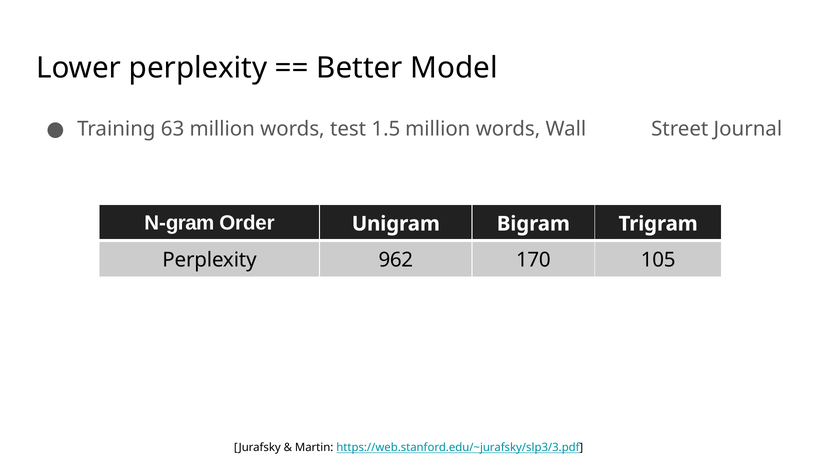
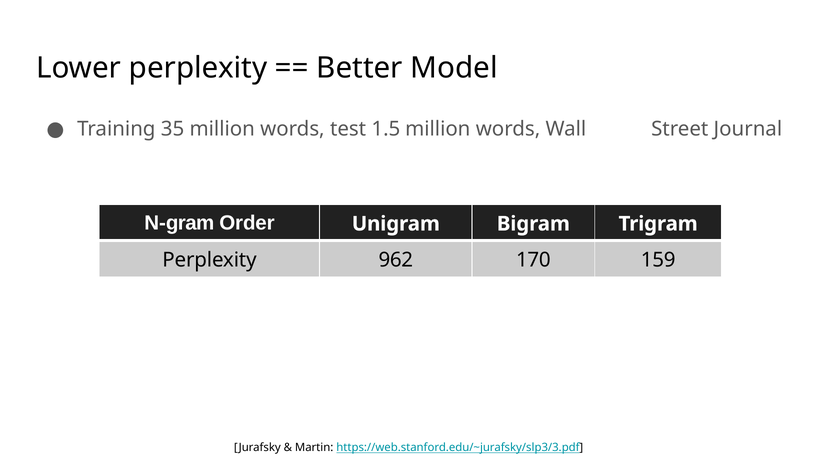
63: 63 -> 35
105: 105 -> 159
